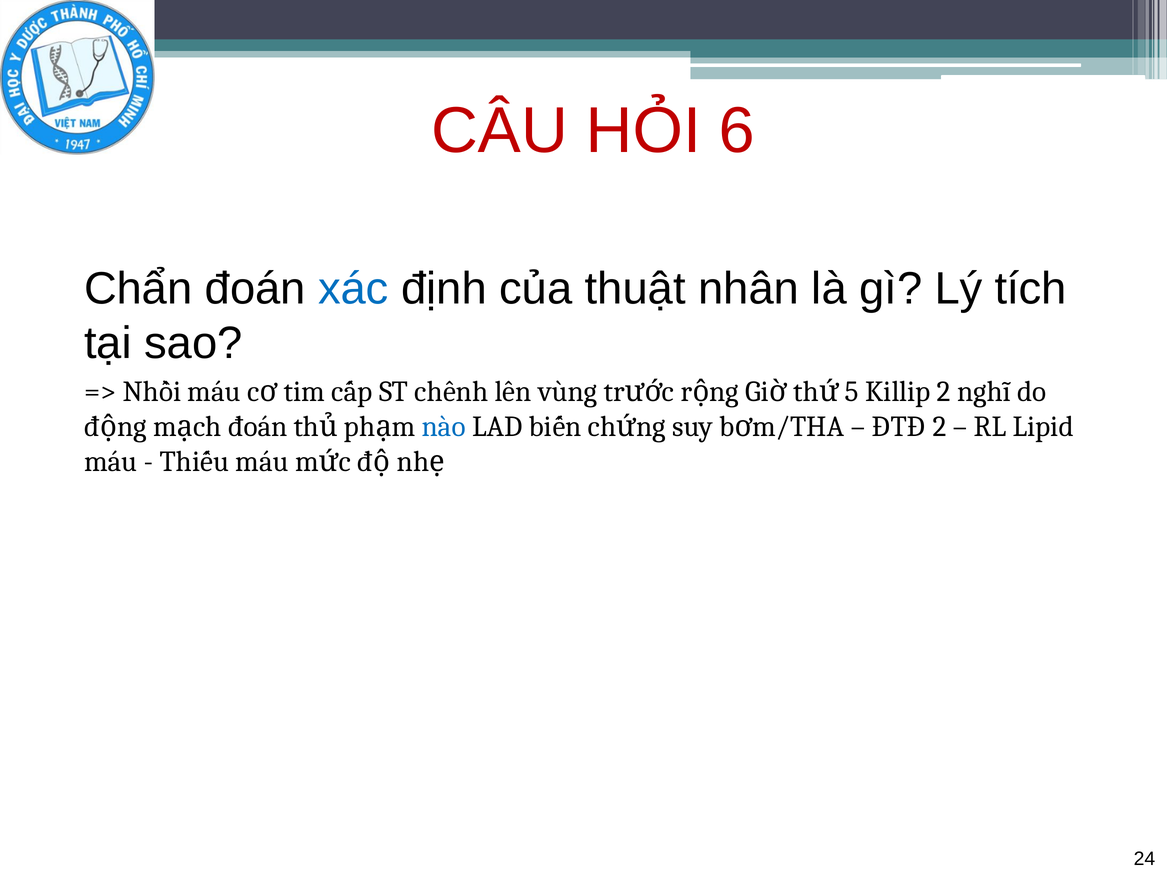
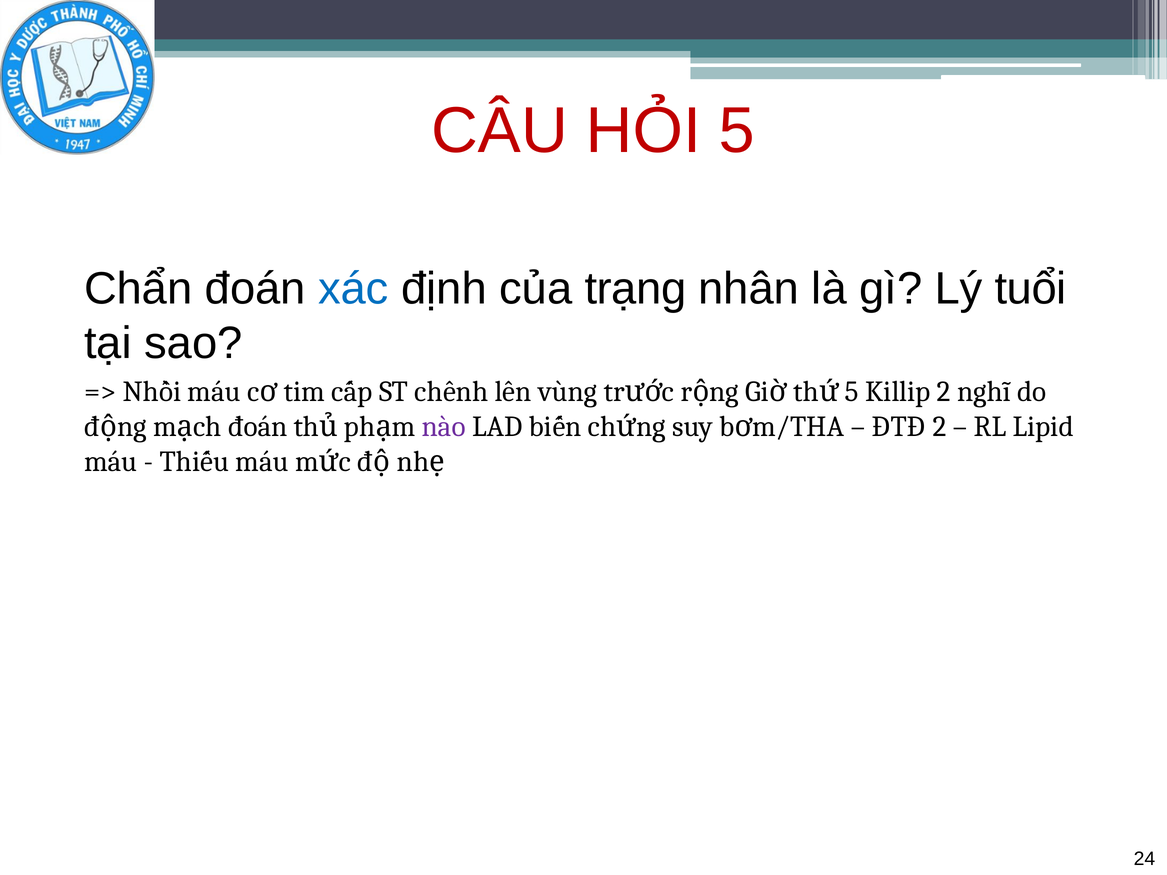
HỎI 6: 6 -> 5
thuật: thuật -> trạng
tích: tích -> tuổi
nào colour: blue -> purple
